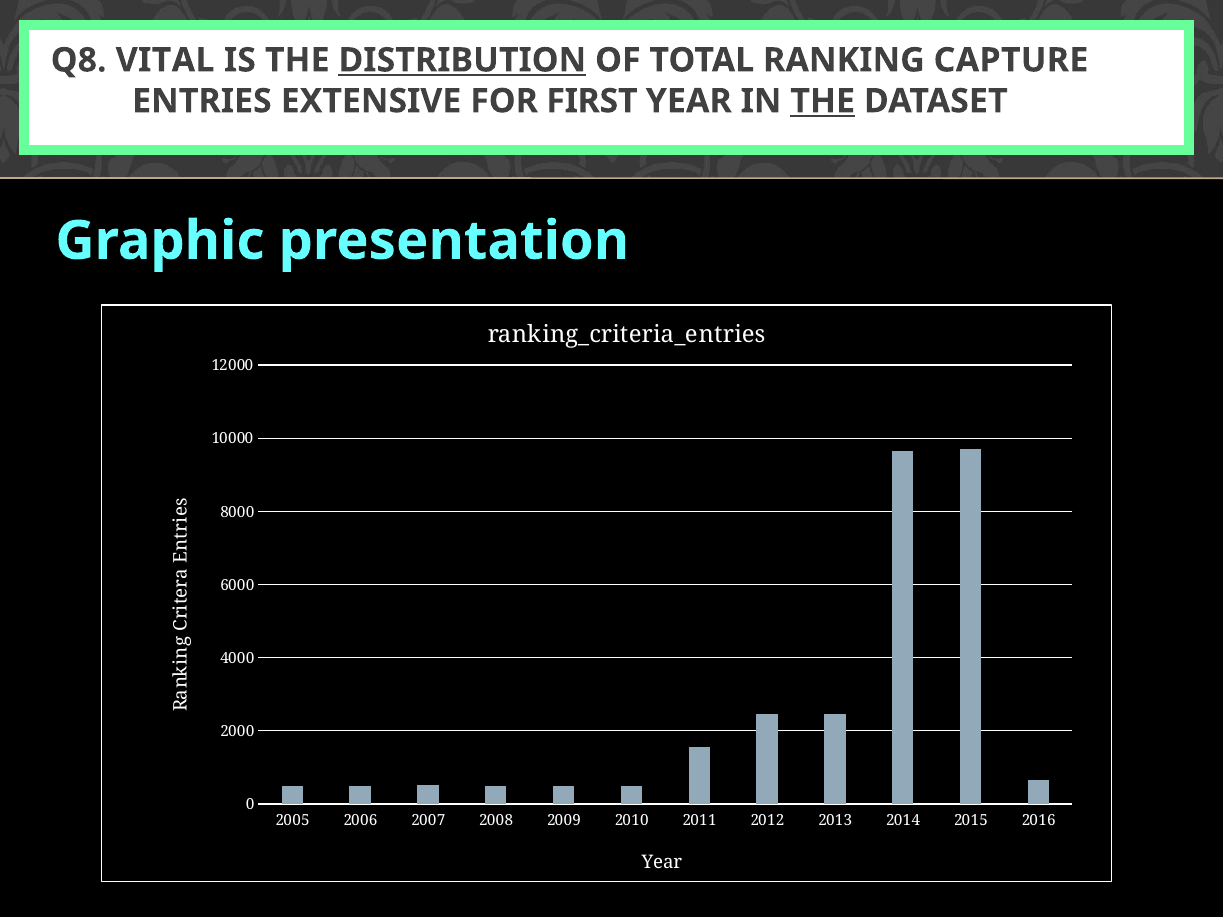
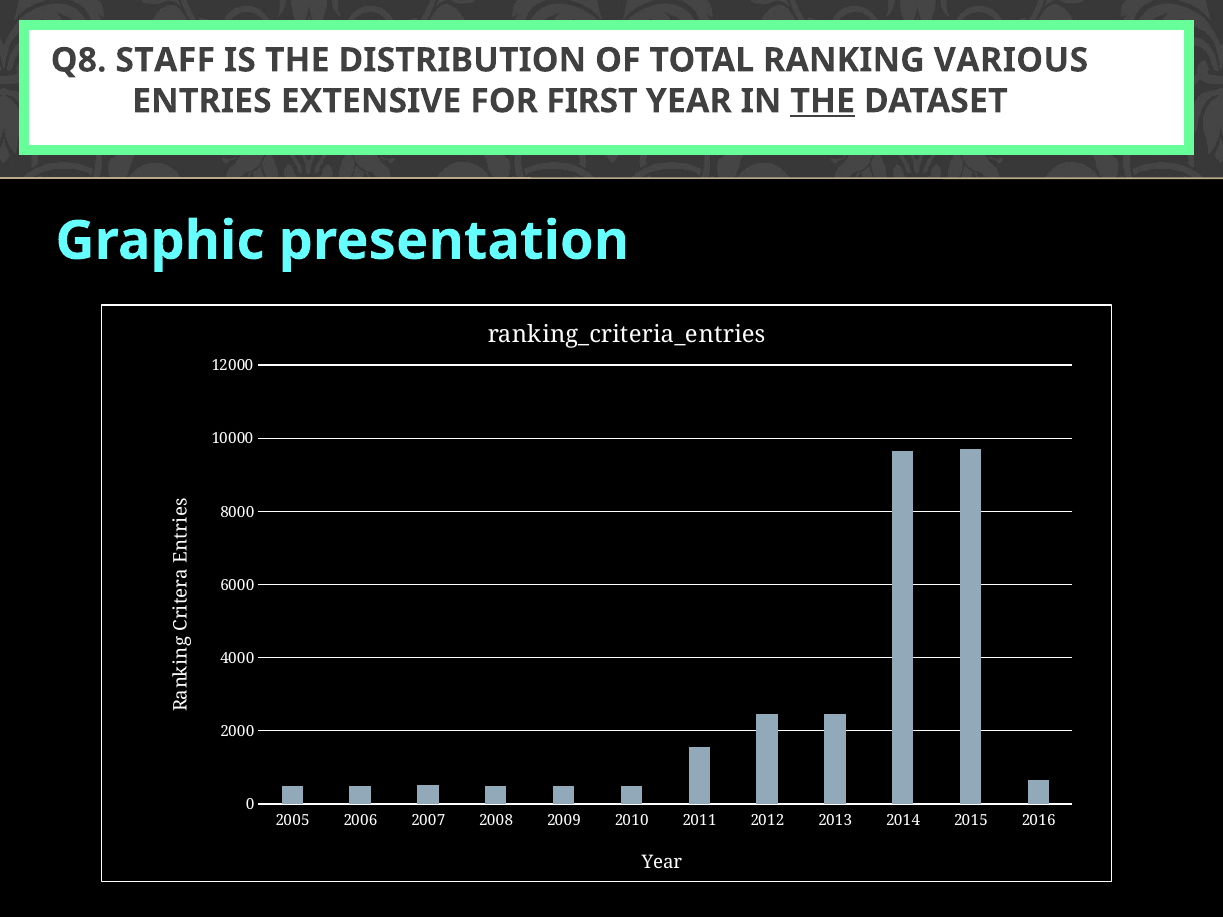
VITAL: VITAL -> STAFF
DISTRIBUTION underline: present -> none
CAPTURE: CAPTURE -> VARIOUS
